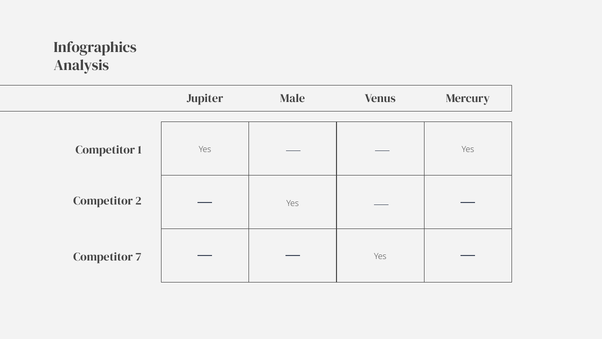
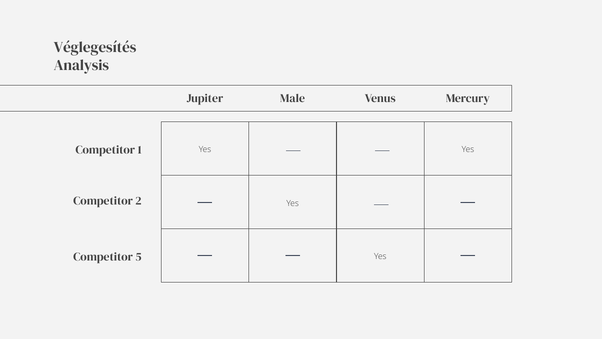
Infographics: Infographics -> Véglegesítés
7: 7 -> 5
